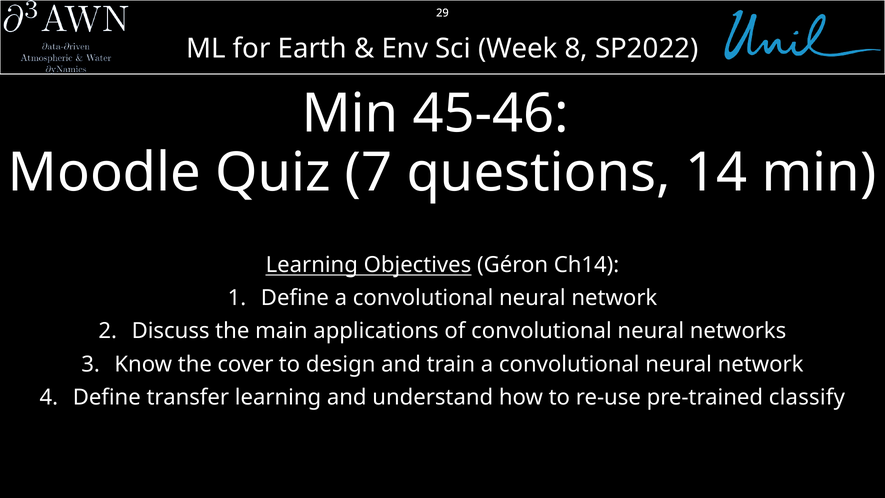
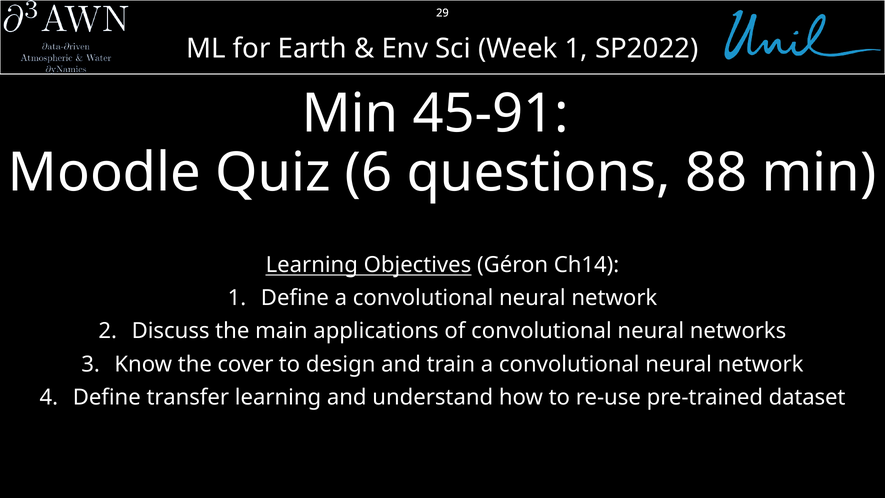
8 at (576, 49): 8 -> 1
45-46: 45-46 -> 45-91
7: 7 -> 6
14: 14 -> 88
classify: classify -> dataset
